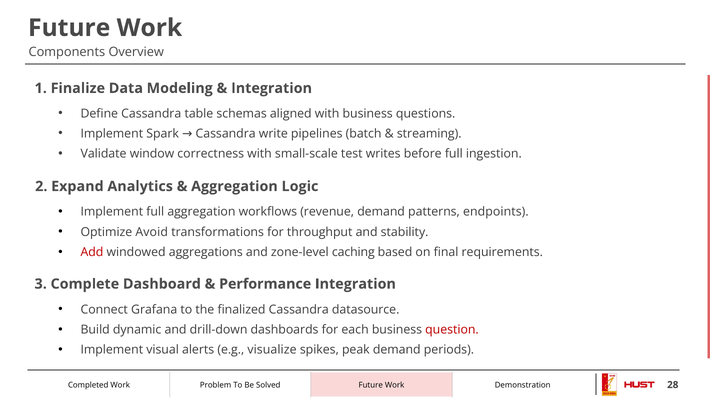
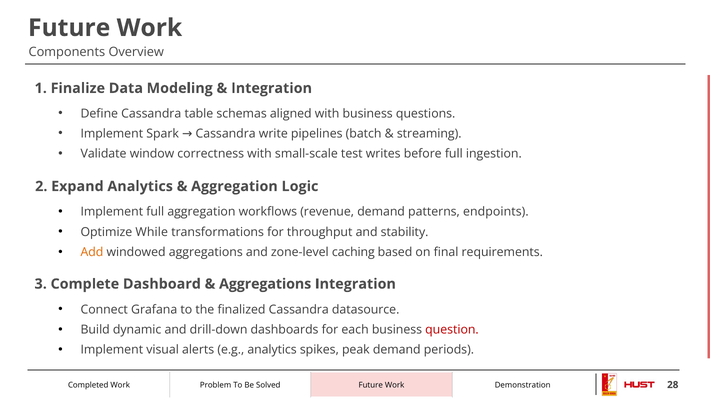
Avoid: Avoid -> While
Add colour: red -> orange
Performance at (265, 284): Performance -> Aggregations
e.g visualize: visualize -> analytics
